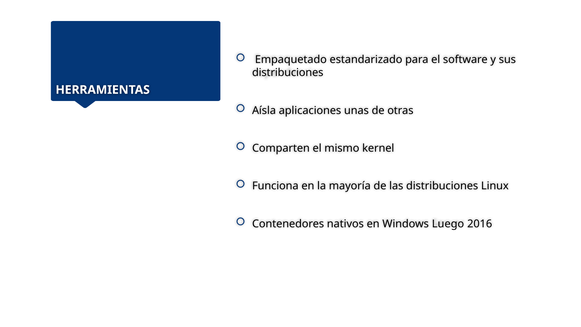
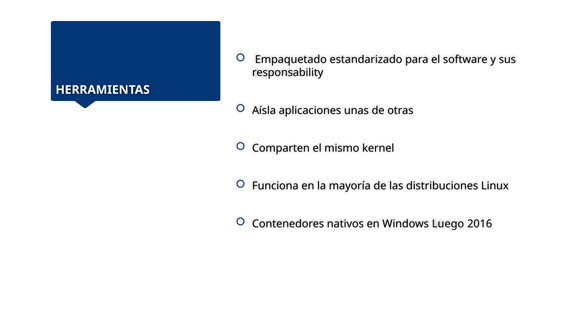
distribuciones at (288, 73): distribuciones -> responsability
